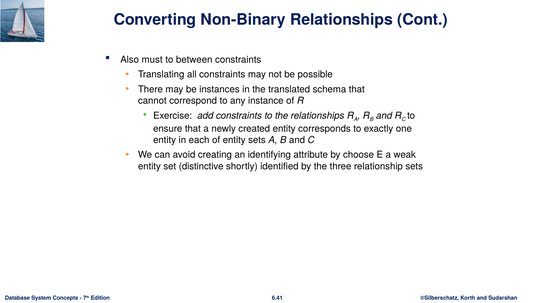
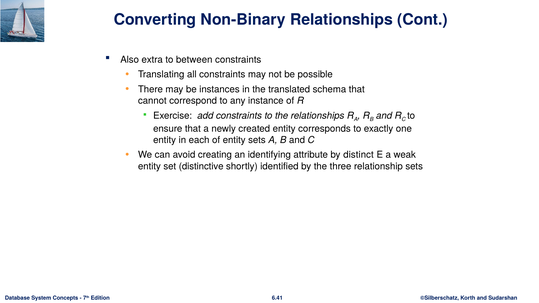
must: must -> extra
choose: choose -> distinct
